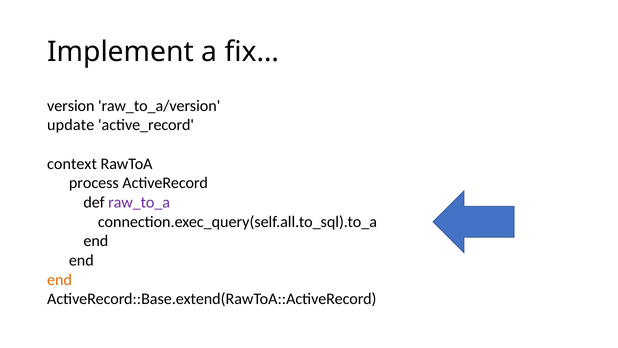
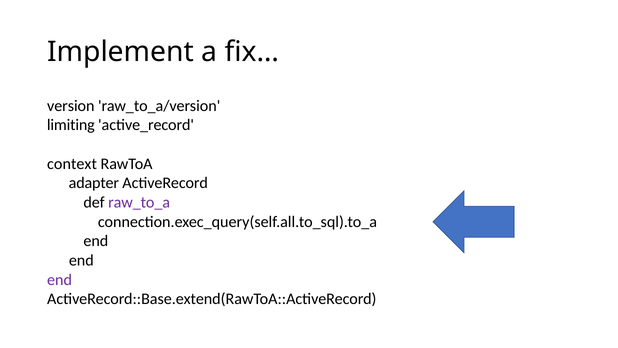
update: update -> limiting
process: process -> adapter
end at (60, 279) colour: orange -> purple
